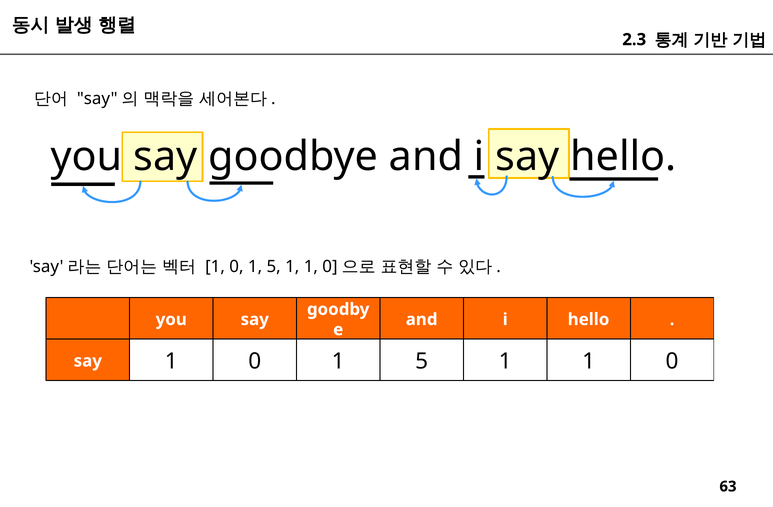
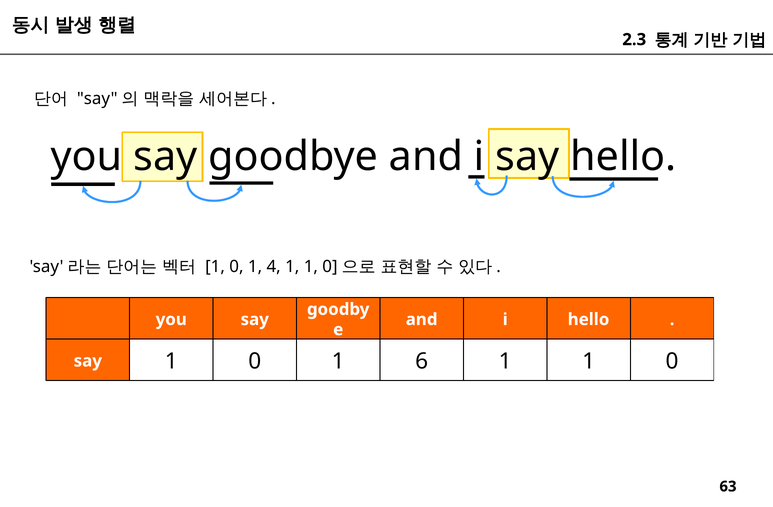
5 at (274, 267): 5 -> 4
5 at (422, 362): 5 -> 6
